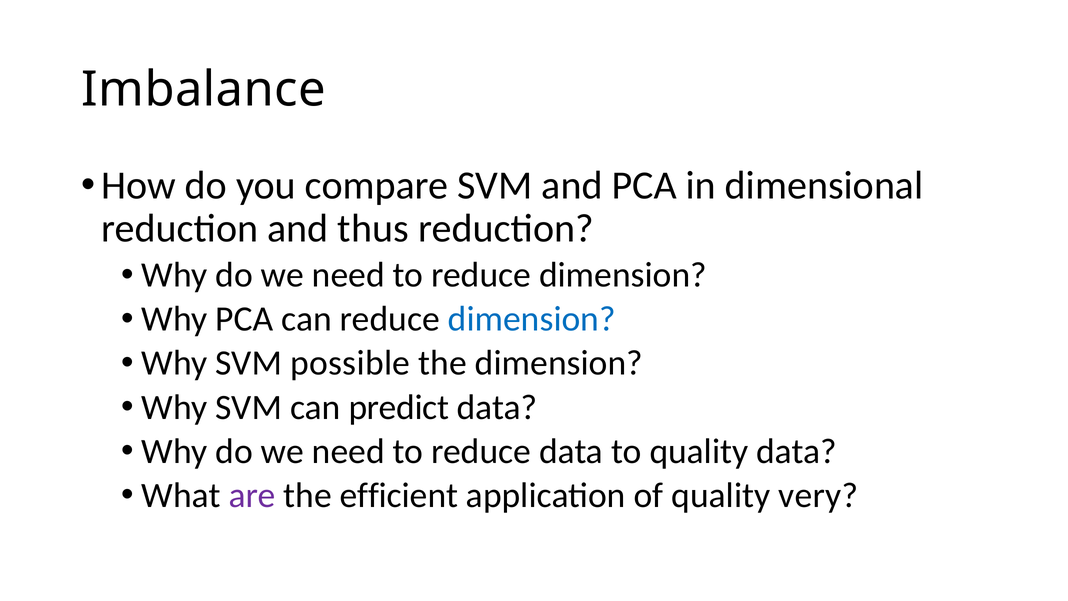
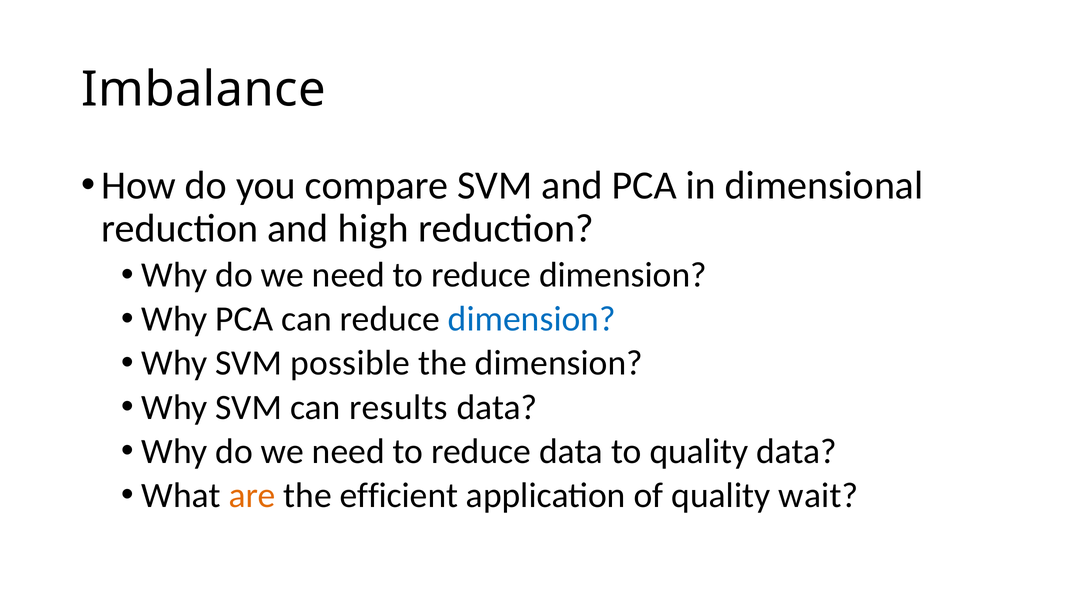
thus: thus -> high
predict: predict -> results
are colour: purple -> orange
very: very -> wait
